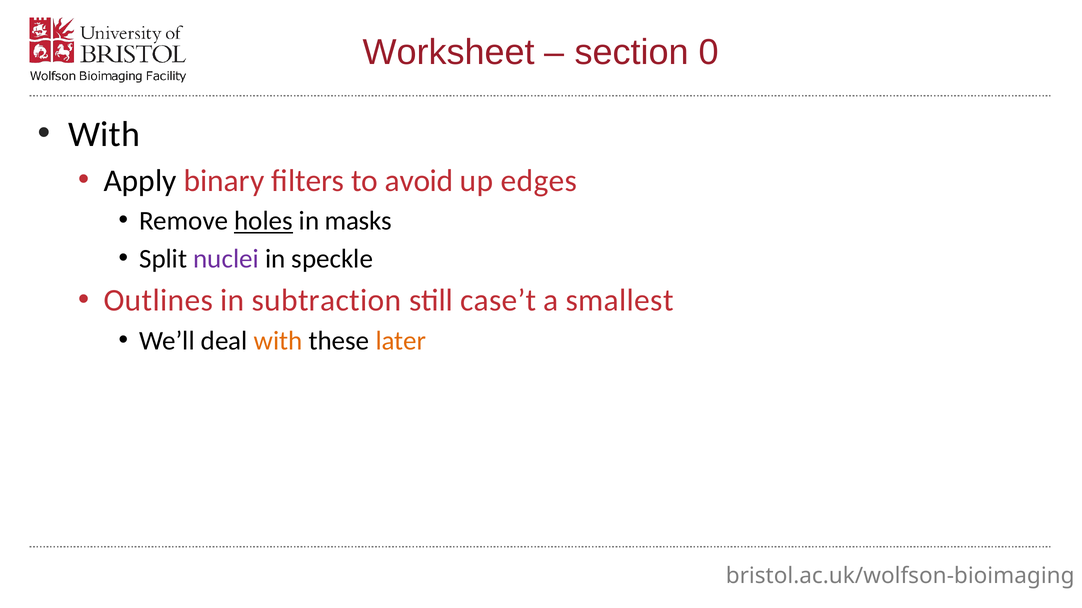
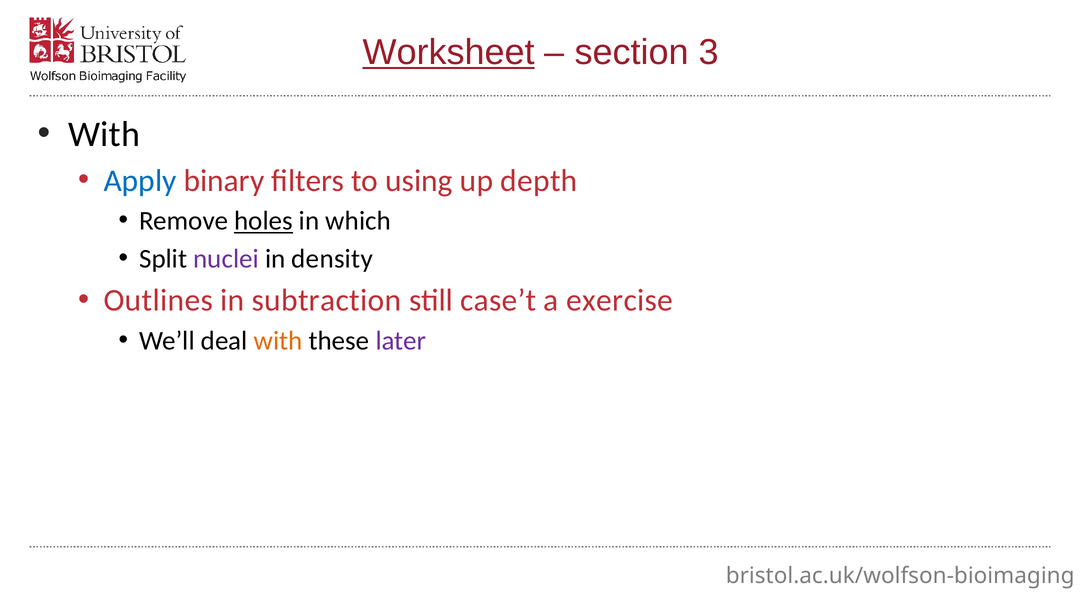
Worksheet underline: none -> present
0: 0 -> 3
Apply colour: black -> blue
avoid: avoid -> using
edges: edges -> depth
masks: masks -> which
speckle: speckle -> density
smallest: smallest -> exercise
later colour: orange -> purple
